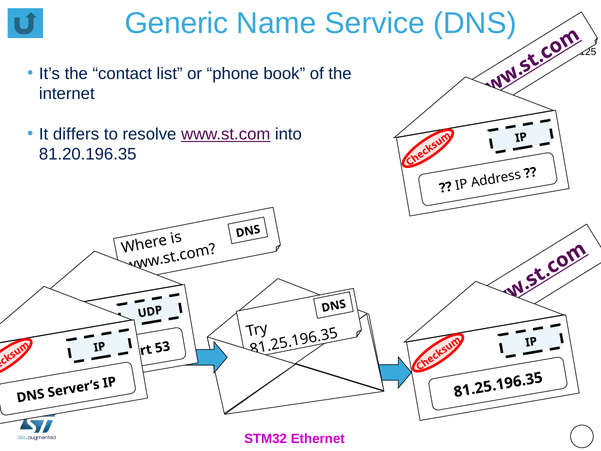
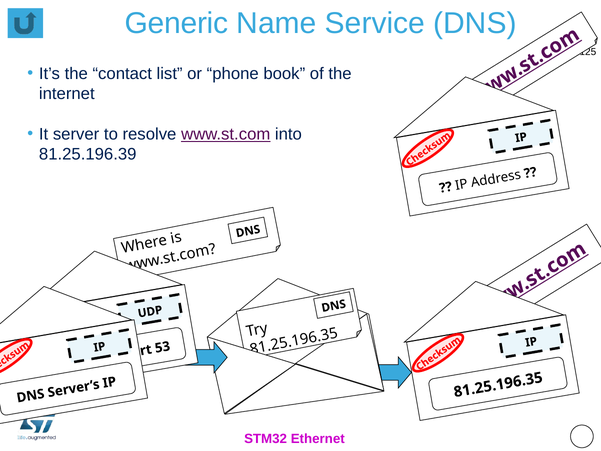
differs: differs -> server
81.20.196.35: 81.20.196.35 -> 81.25.196.39
